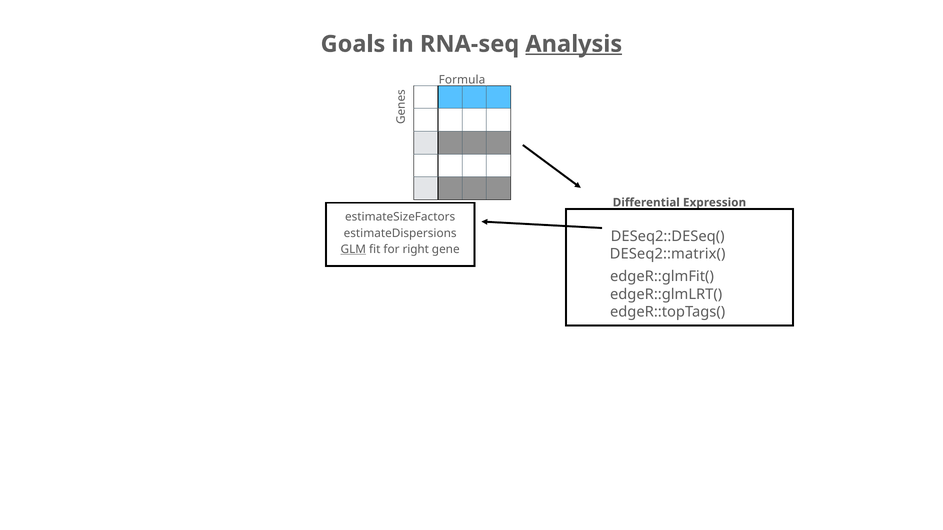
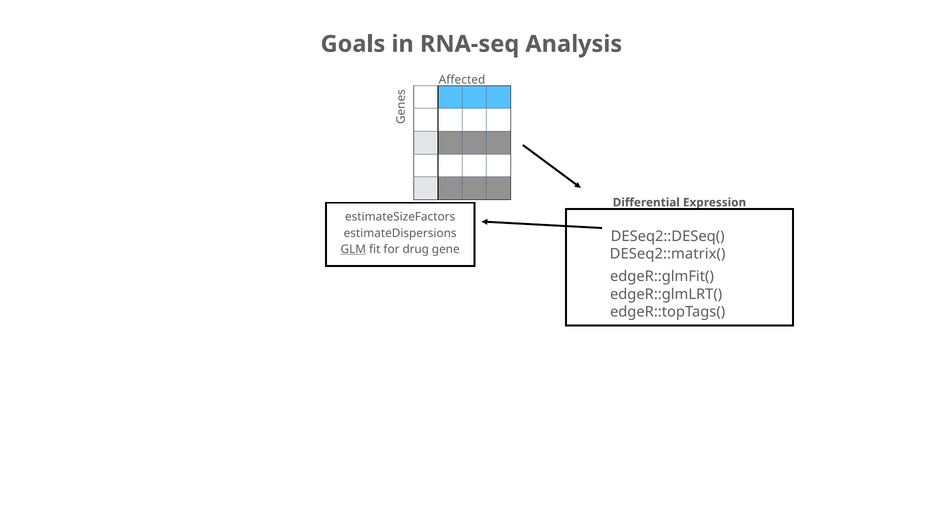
Analysis underline: present -> none
Formula: Formula -> Affected
right: right -> drug
